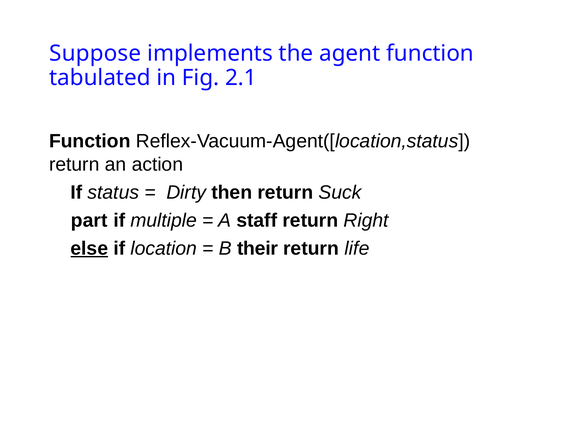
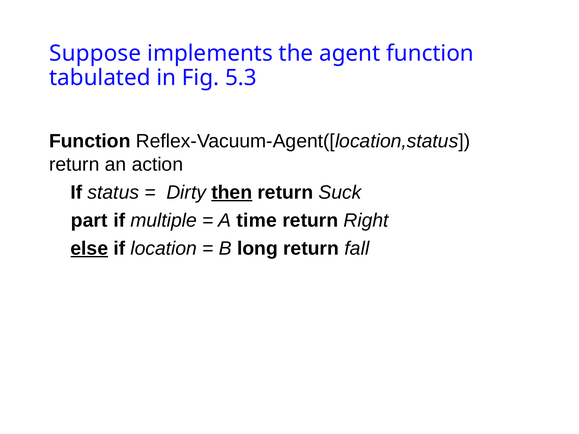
2.1: 2.1 -> 5.3
then underline: none -> present
staff: staff -> time
their: their -> long
life: life -> fall
